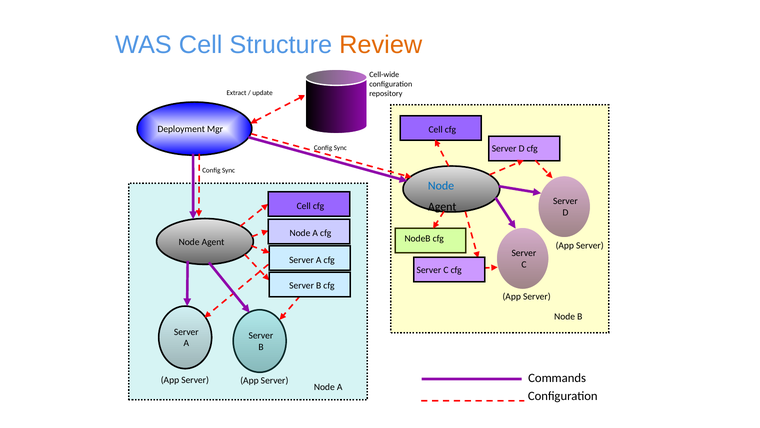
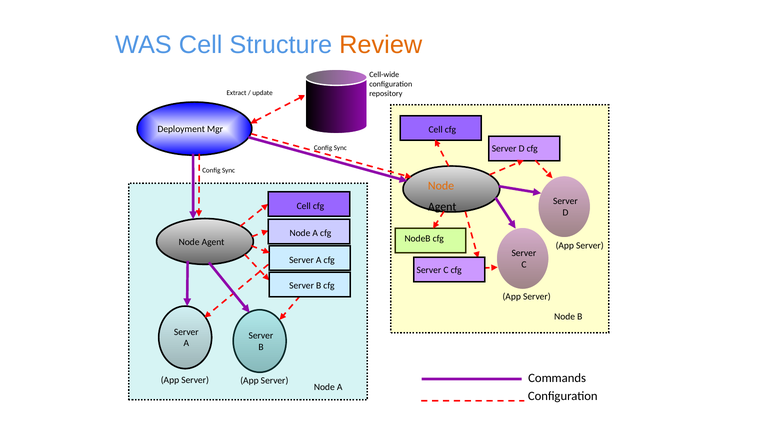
Node at (441, 186) colour: blue -> orange
